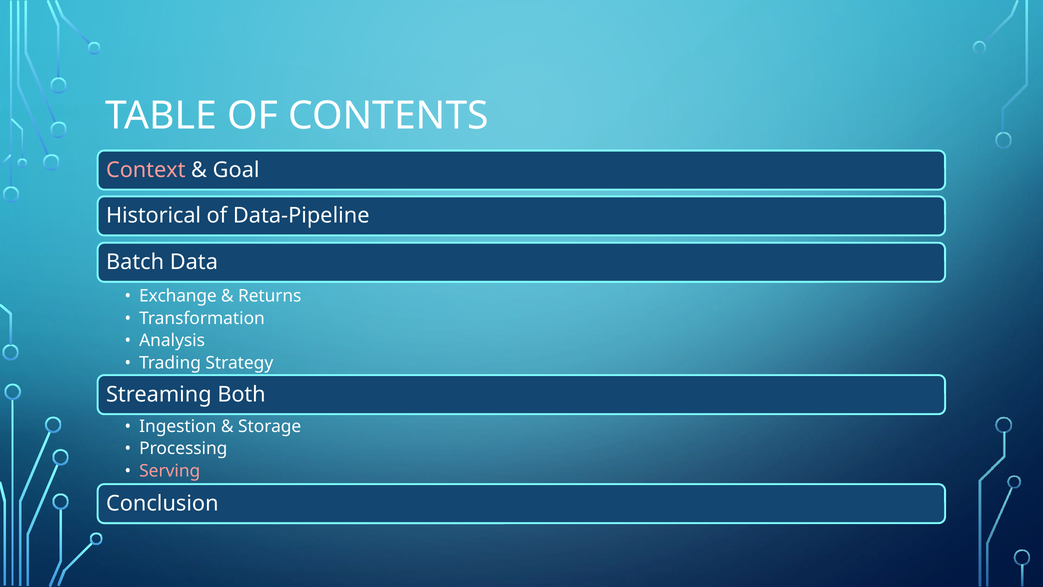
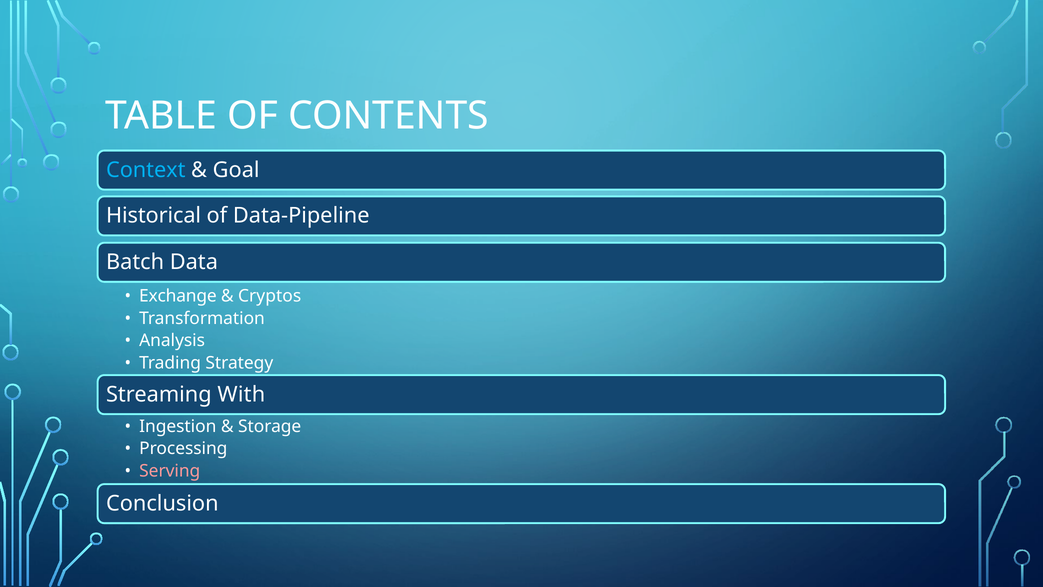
Context colour: pink -> light blue
Returns: Returns -> Cryptos
Both: Both -> With
